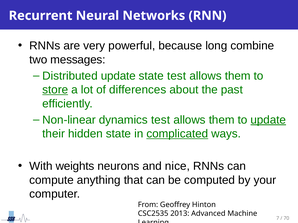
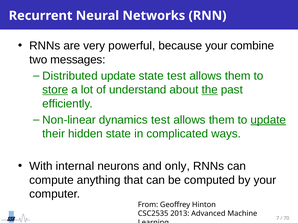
because long: long -> your
differences: differences -> understand
the underline: none -> present
complicated underline: present -> none
weights: weights -> internal
nice: nice -> only
